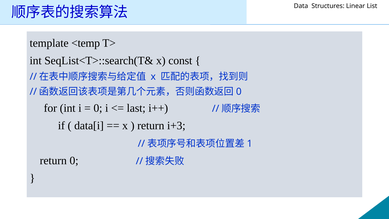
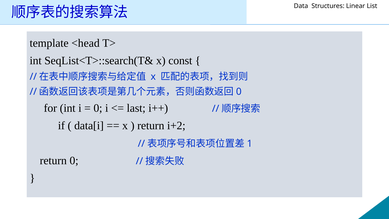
<temp: <temp -> <head
i+3: i+3 -> i+2
